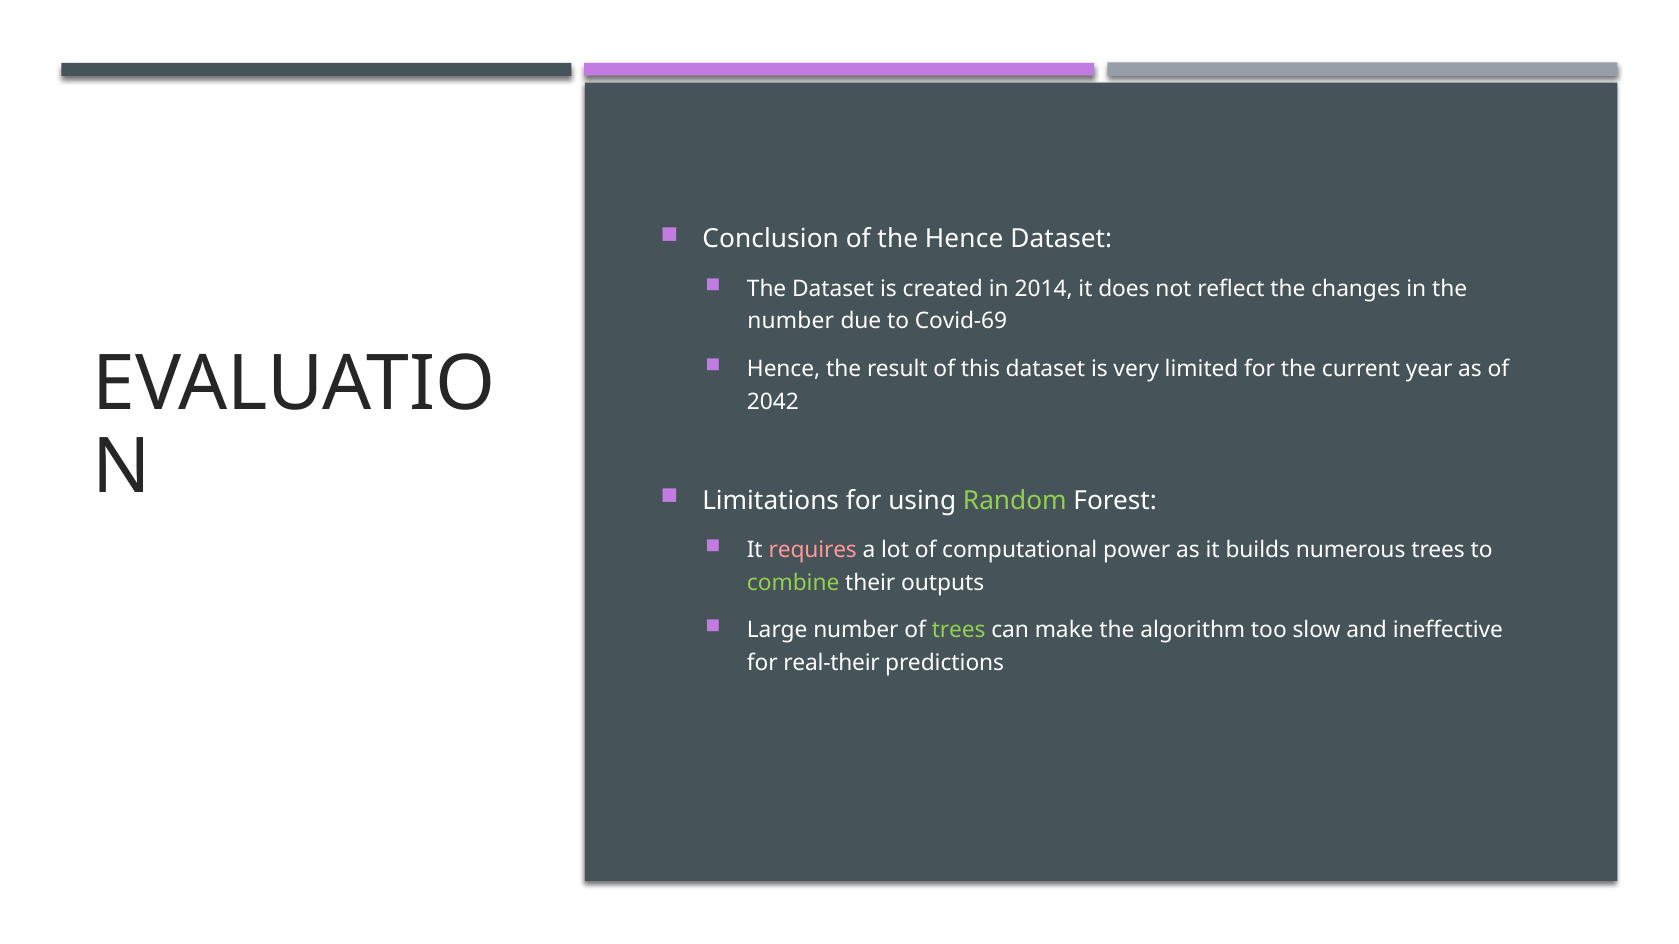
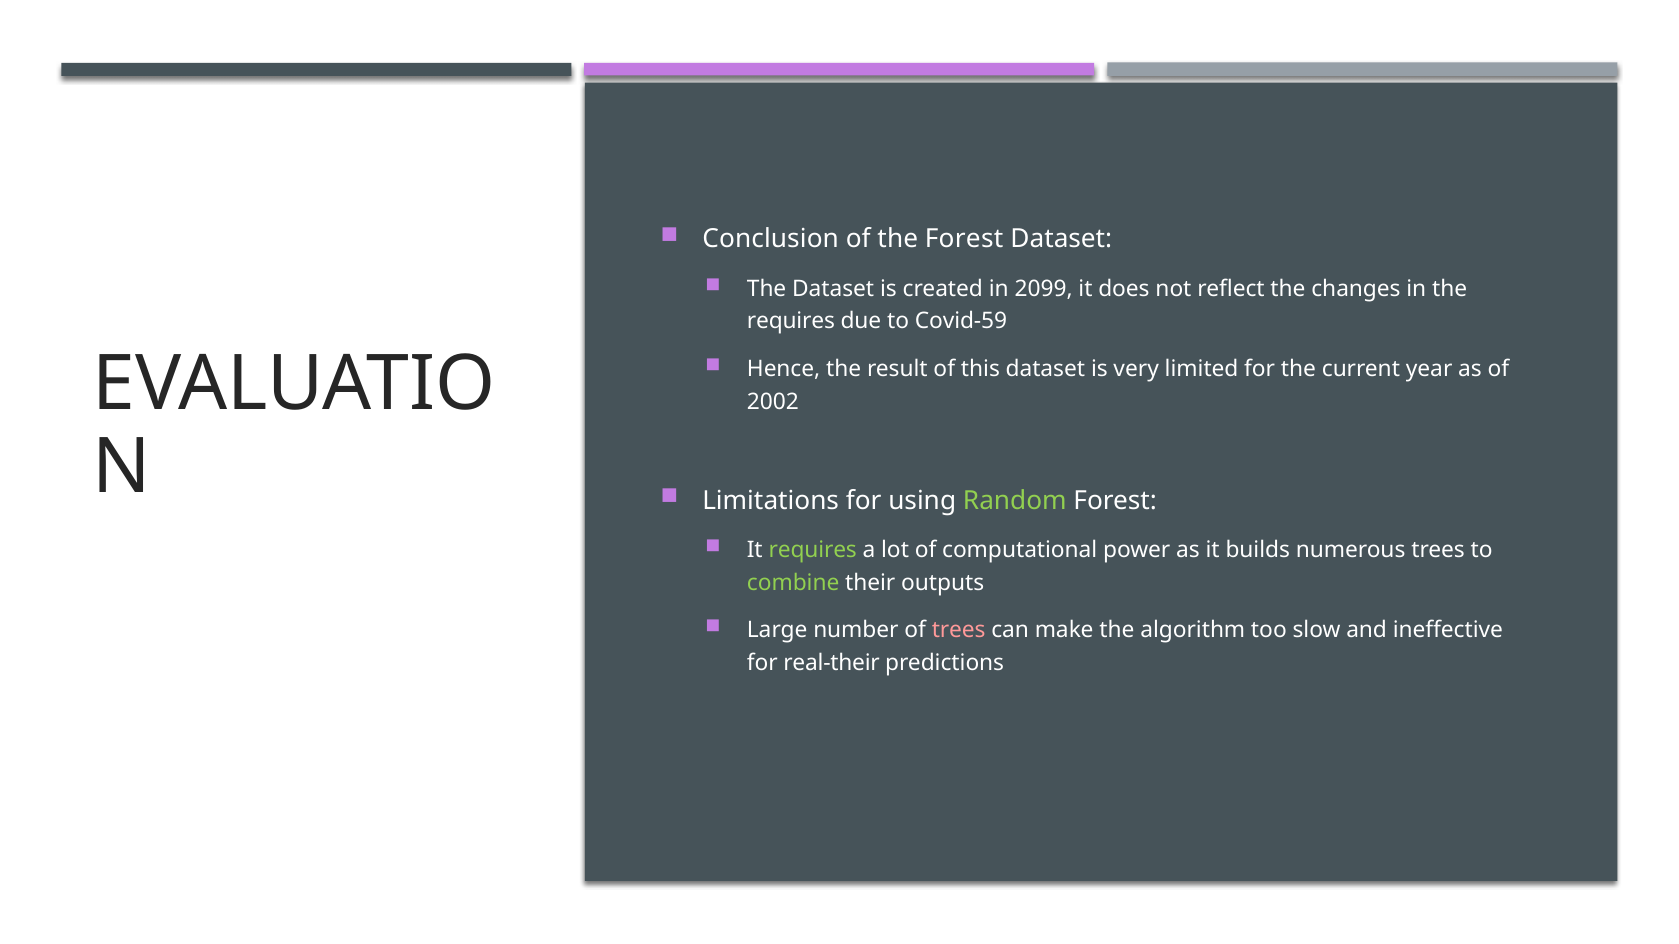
the Hence: Hence -> Forest
2014: 2014 -> 2099
number at (791, 321): number -> requires
Covid-69: Covid-69 -> Covid-59
2042: 2042 -> 2002
requires at (813, 551) colour: pink -> light green
trees at (959, 631) colour: light green -> pink
